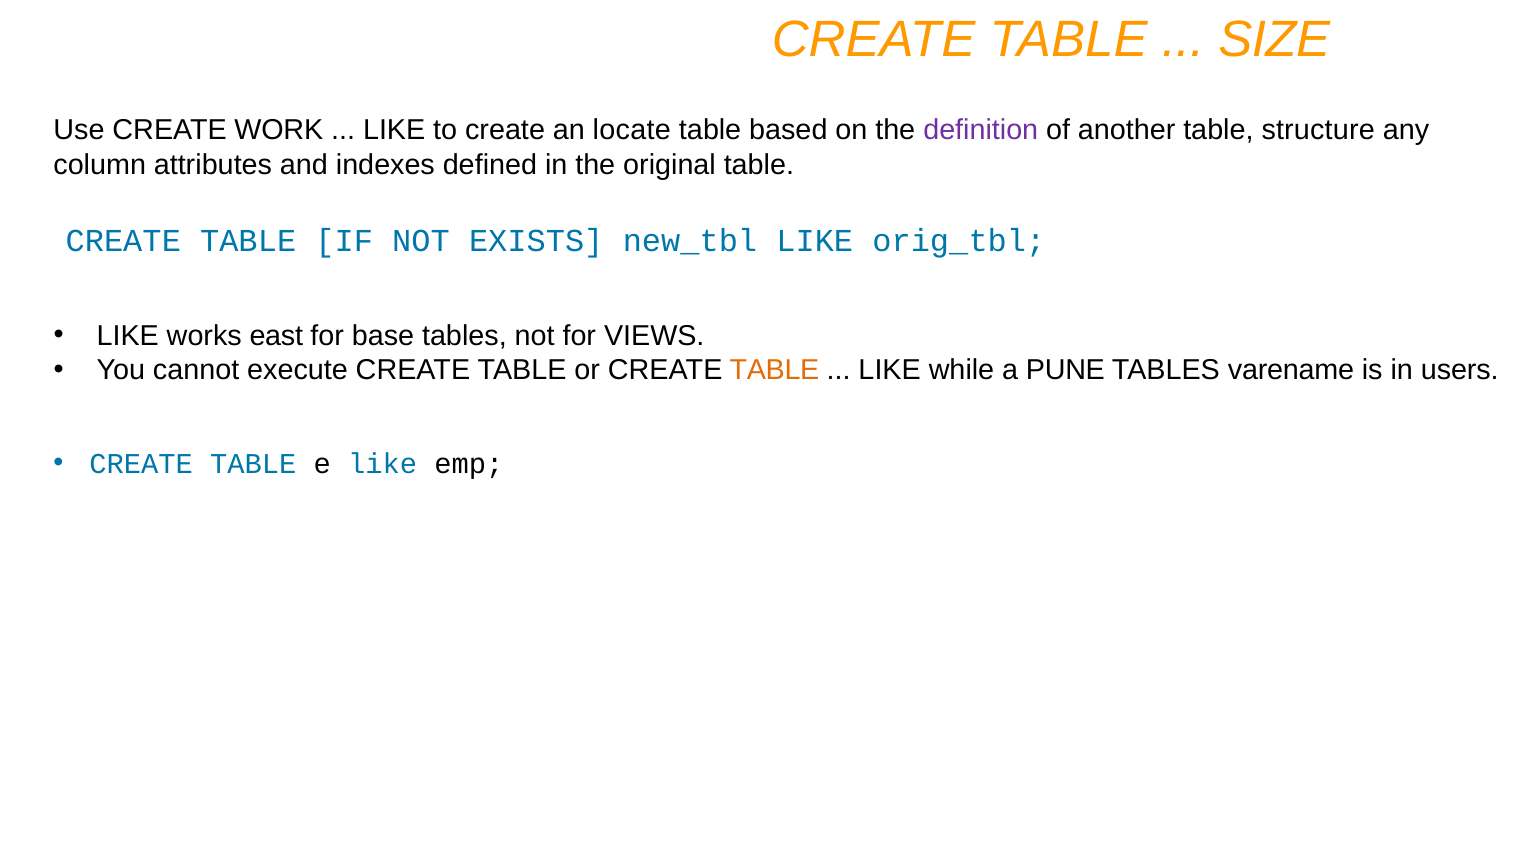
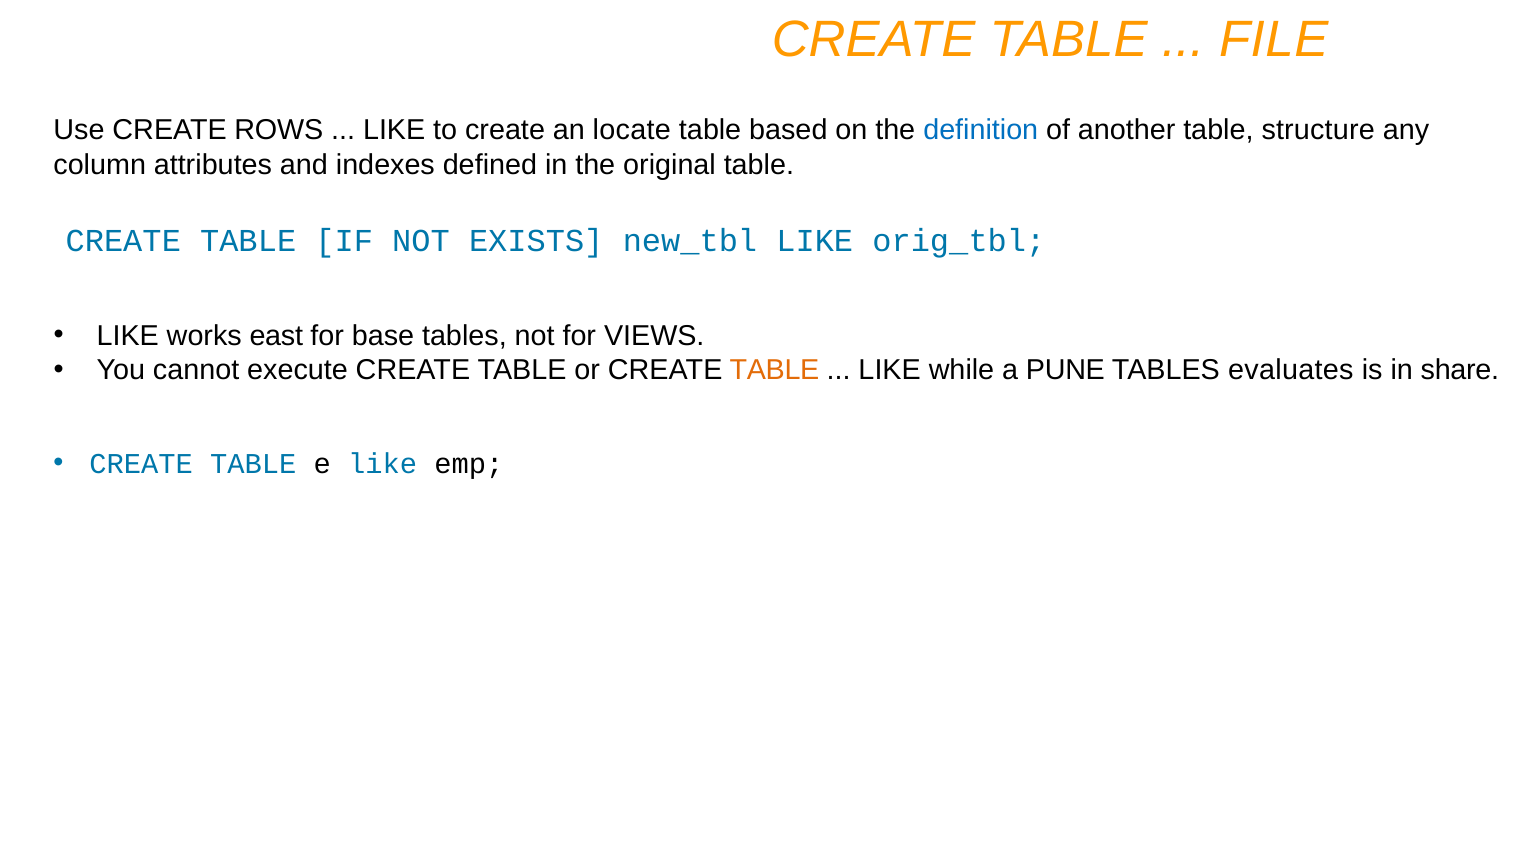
SIZE: SIZE -> FILE
WORK: WORK -> ROWS
definition colour: purple -> blue
varename: varename -> evaluates
users: users -> share
